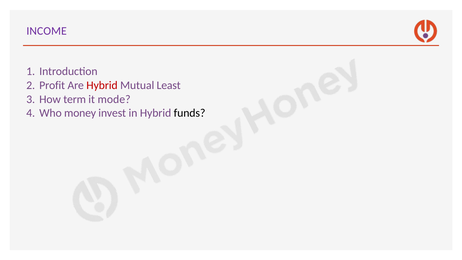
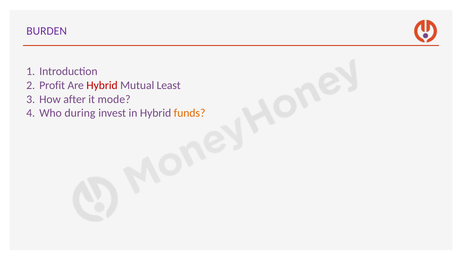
INCOME: INCOME -> BURDEN
term: term -> after
money: money -> during
funds colour: black -> orange
